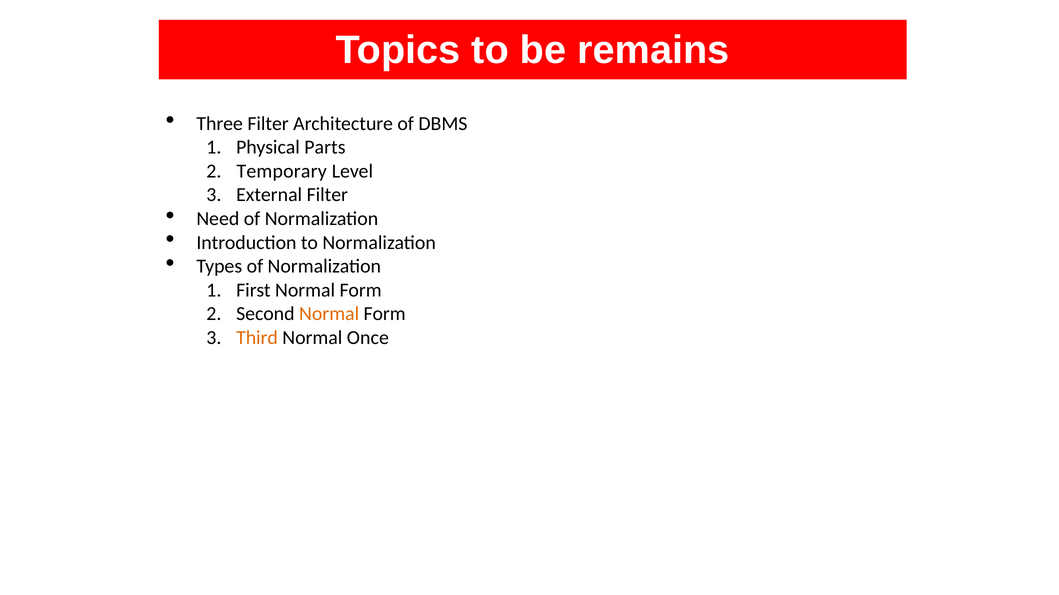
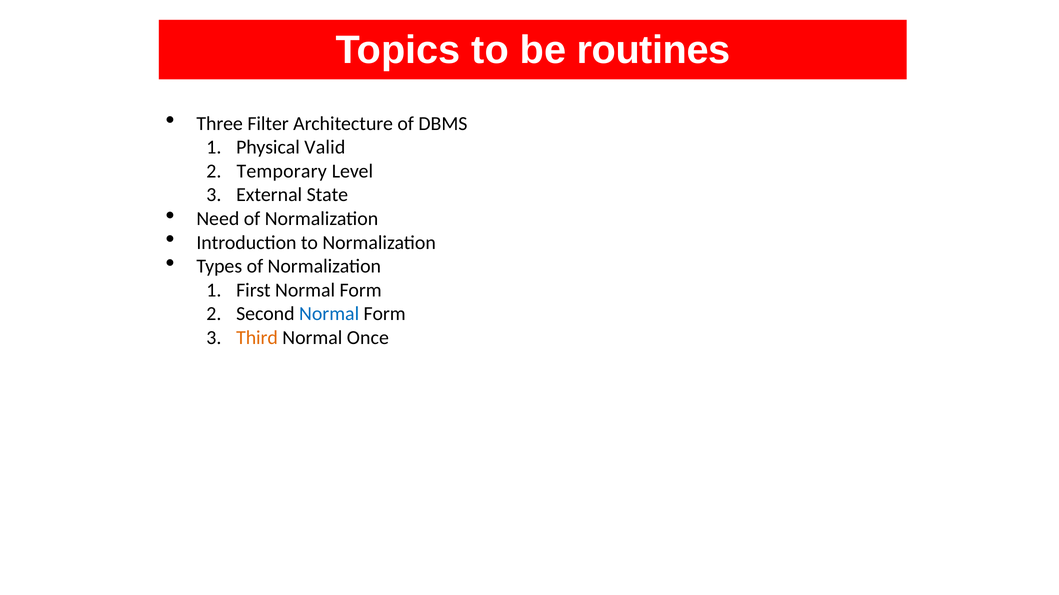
remains: remains -> routines
Parts: Parts -> Valid
External Filter: Filter -> State
Normal at (329, 314) colour: orange -> blue
